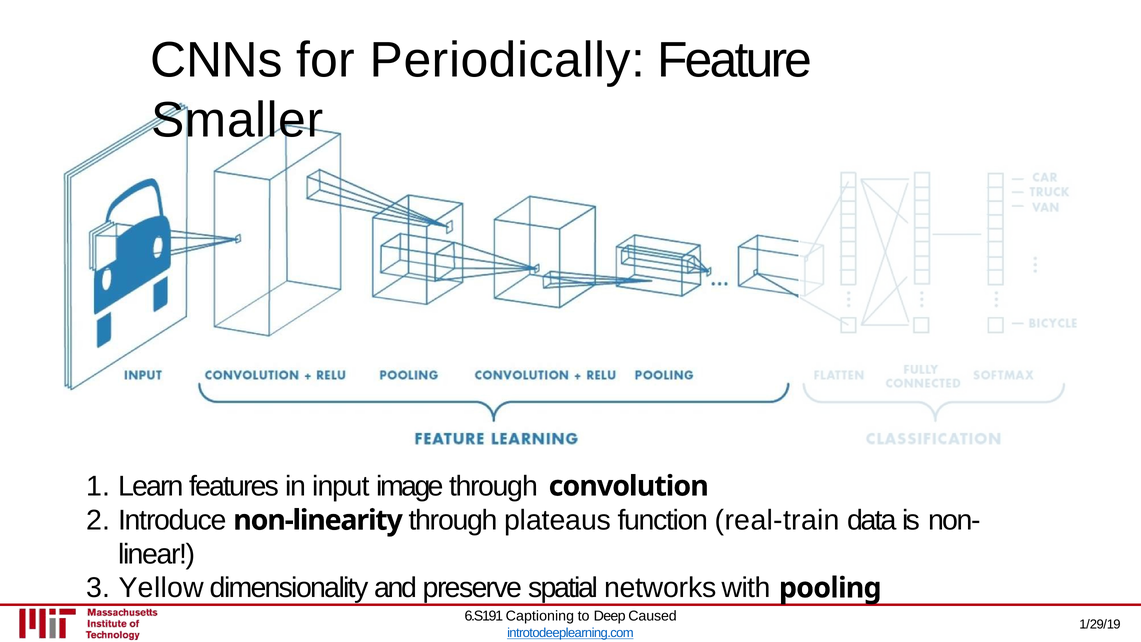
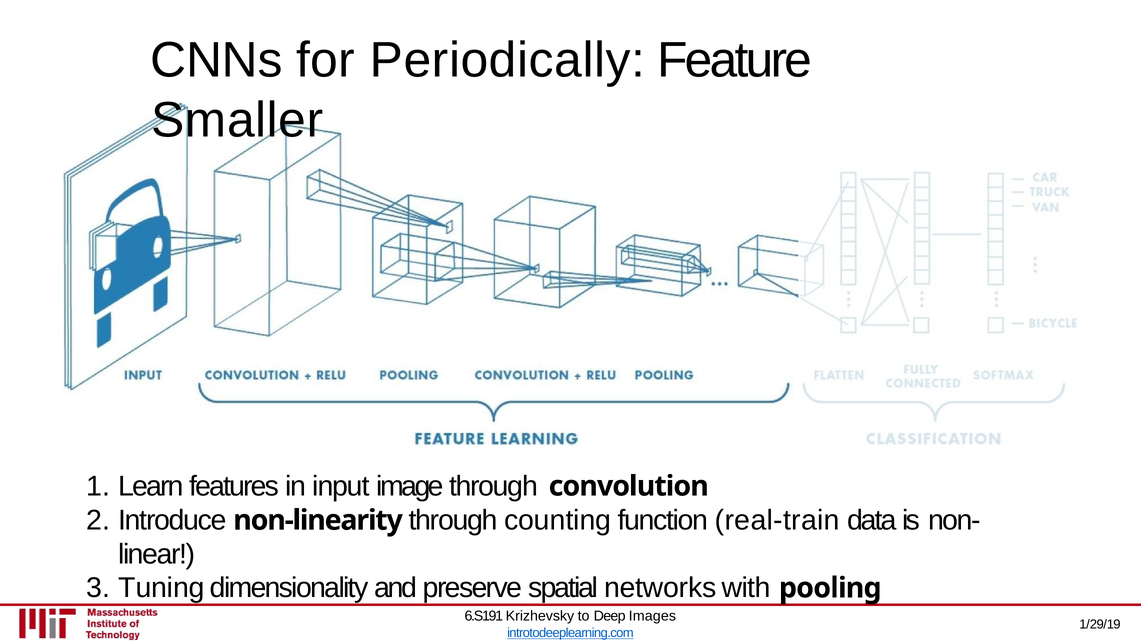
plateaus: plateaus -> counting
Yellow: Yellow -> Tuning
Captioning: Captioning -> Krizhevsky
Caused: Caused -> Images
